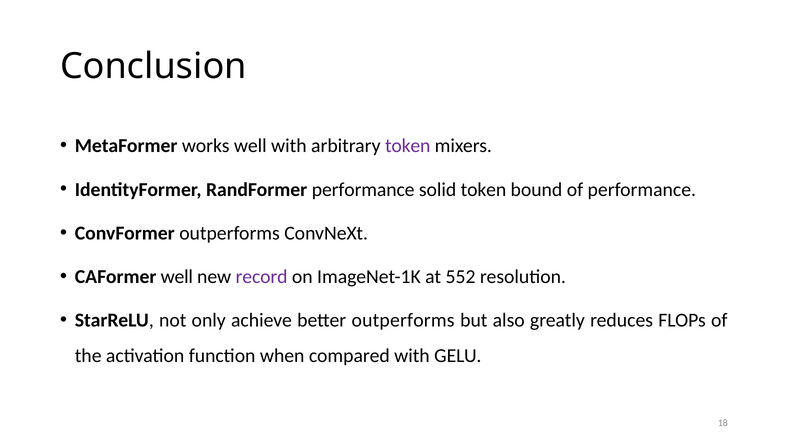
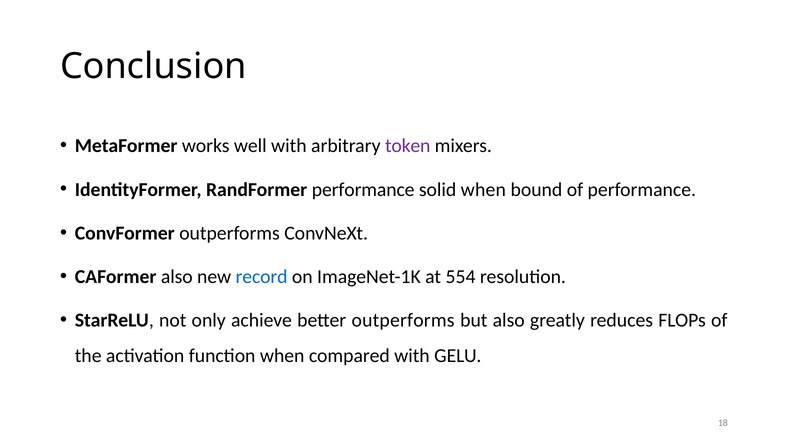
solid token: token -> when
CAFormer well: well -> also
record colour: purple -> blue
552: 552 -> 554
